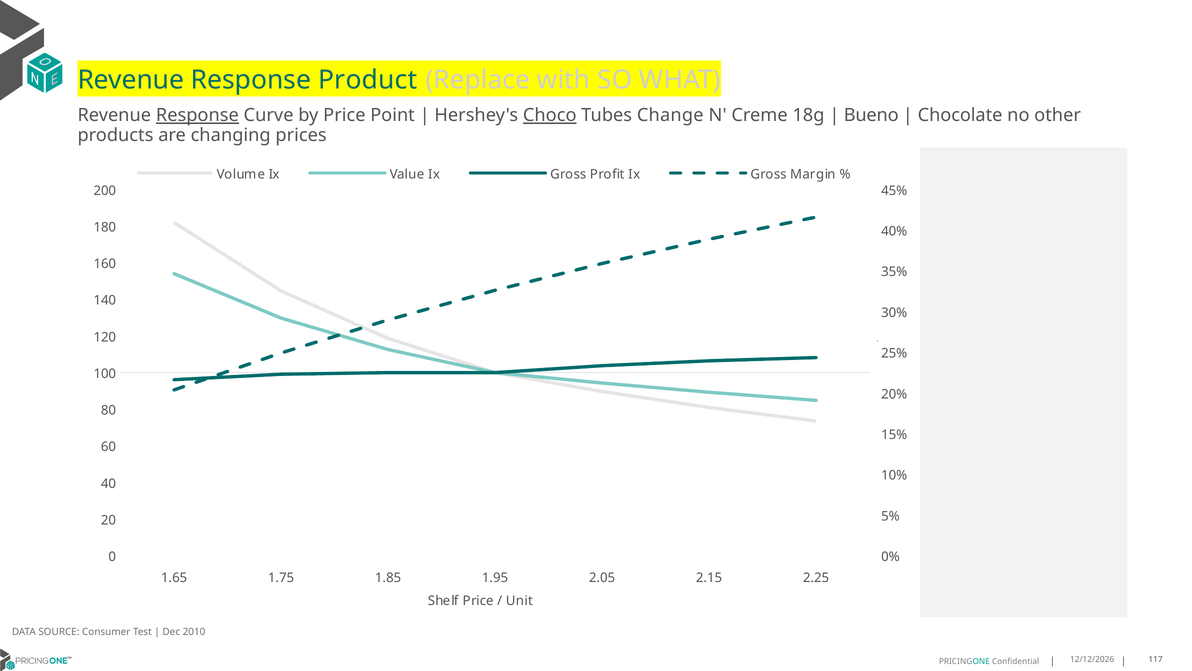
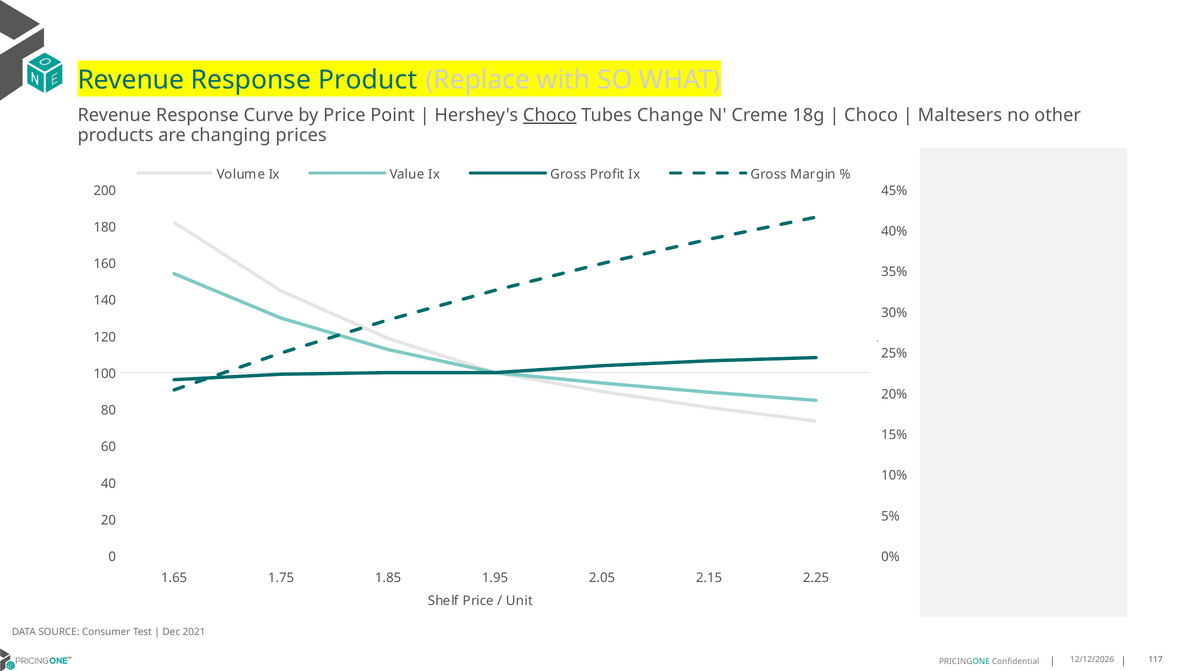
Response at (197, 115) underline: present -> none
Bueno at (871, 115): Bueno -> Choco
Chocolate: Chocolate -> Maltesers
2010: 2010 -> 2021
